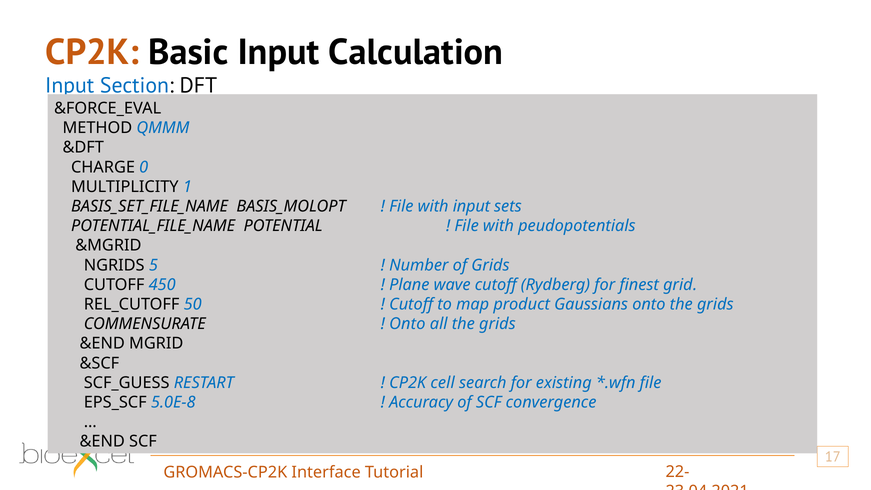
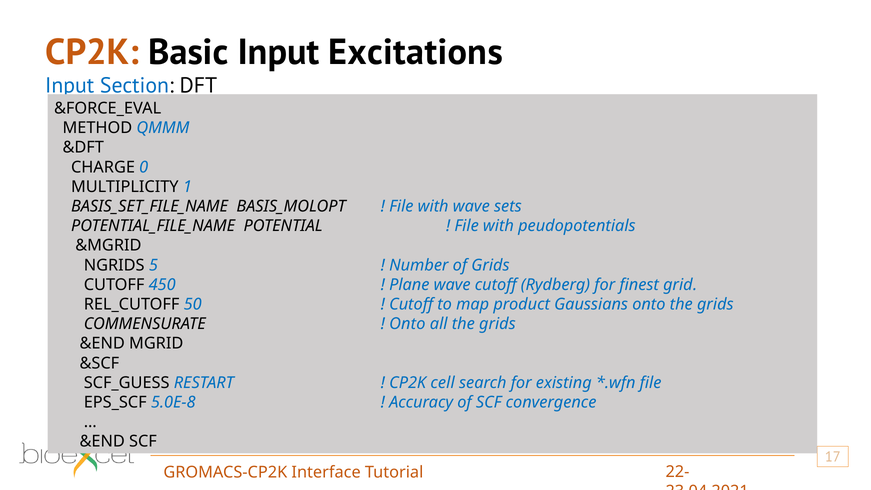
Calculation: Calculation -> Excitations
with input: input -> wave
